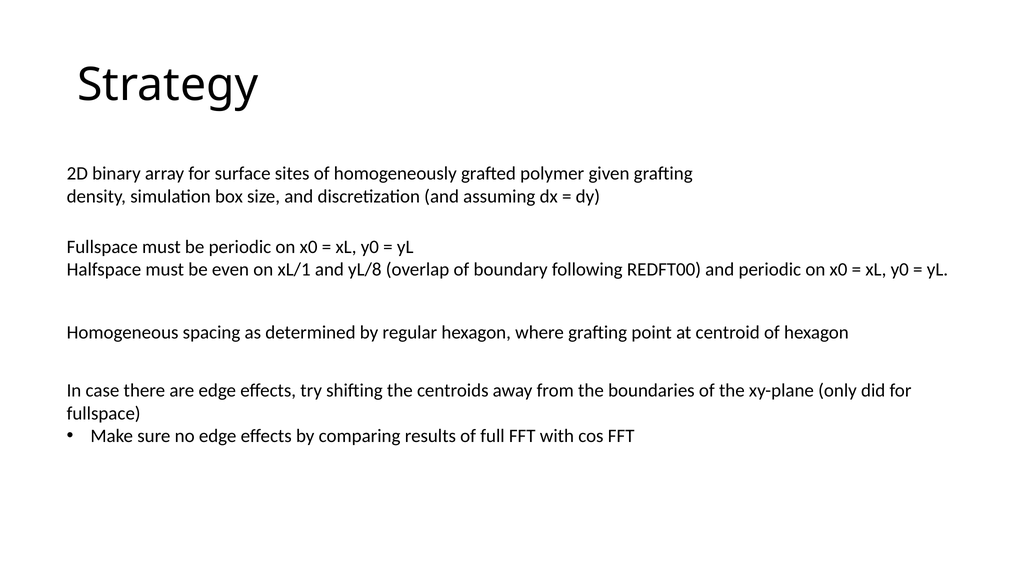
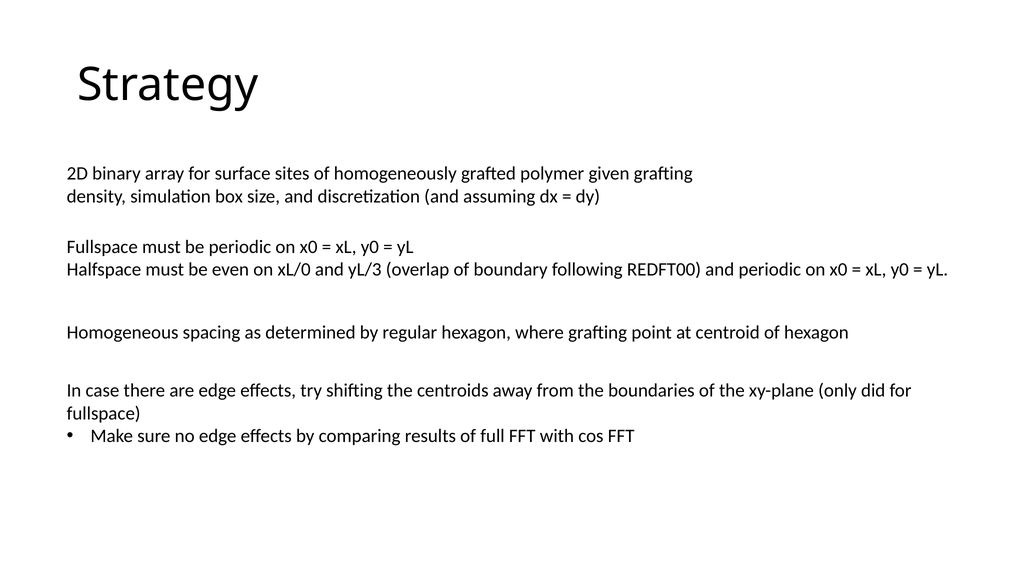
xL/1: xL/1 -> xL/0
yL/8: yL/8 -> yL/3
